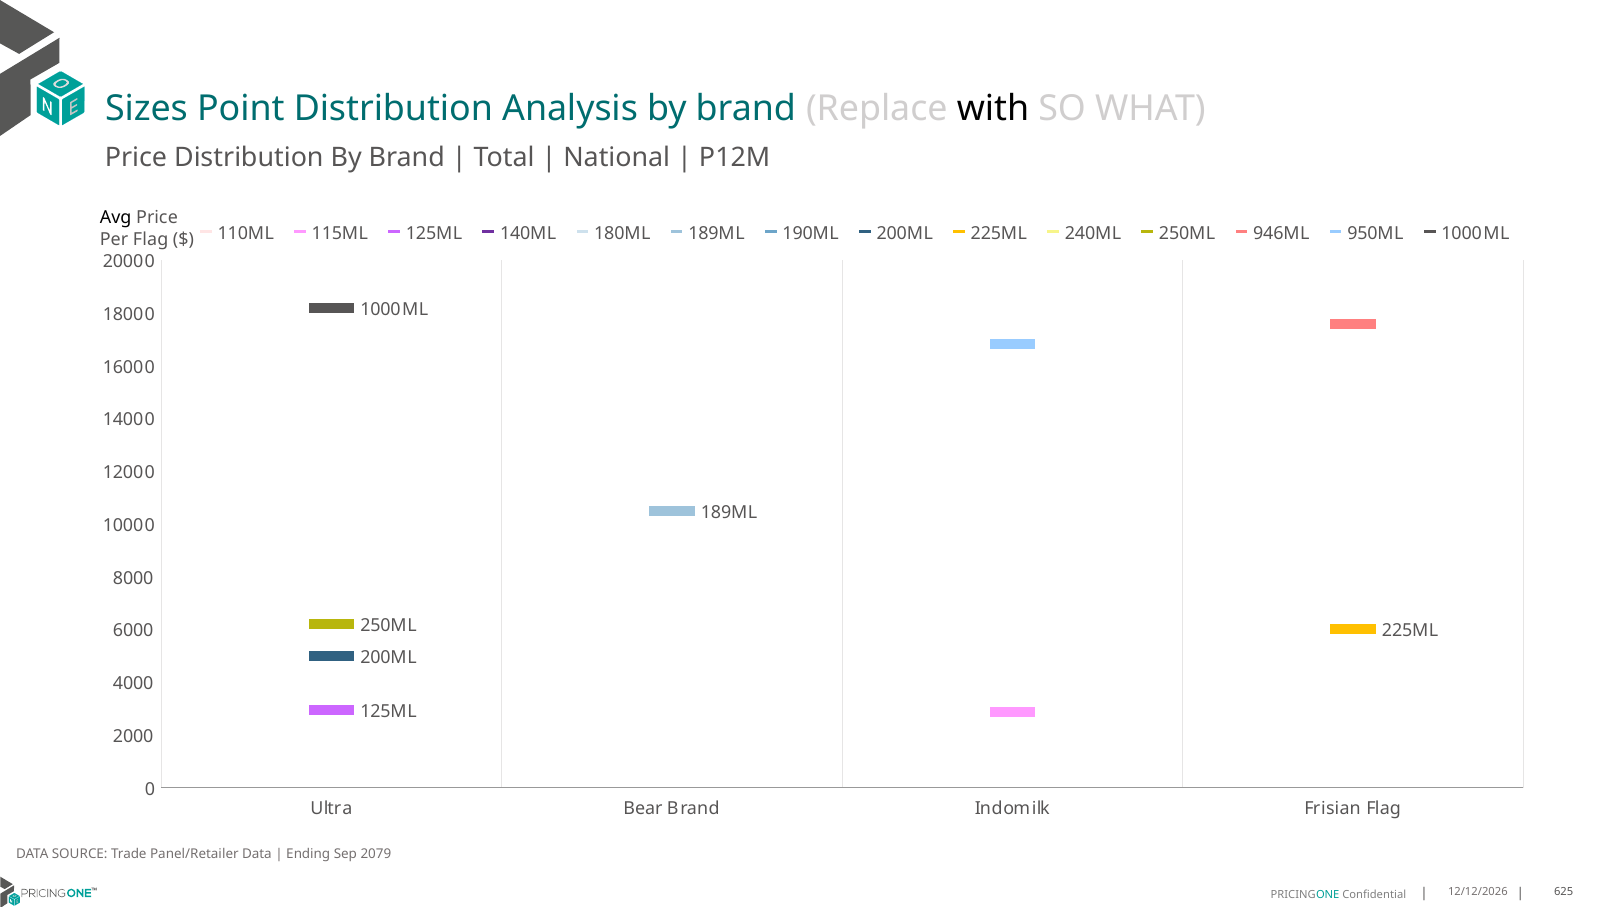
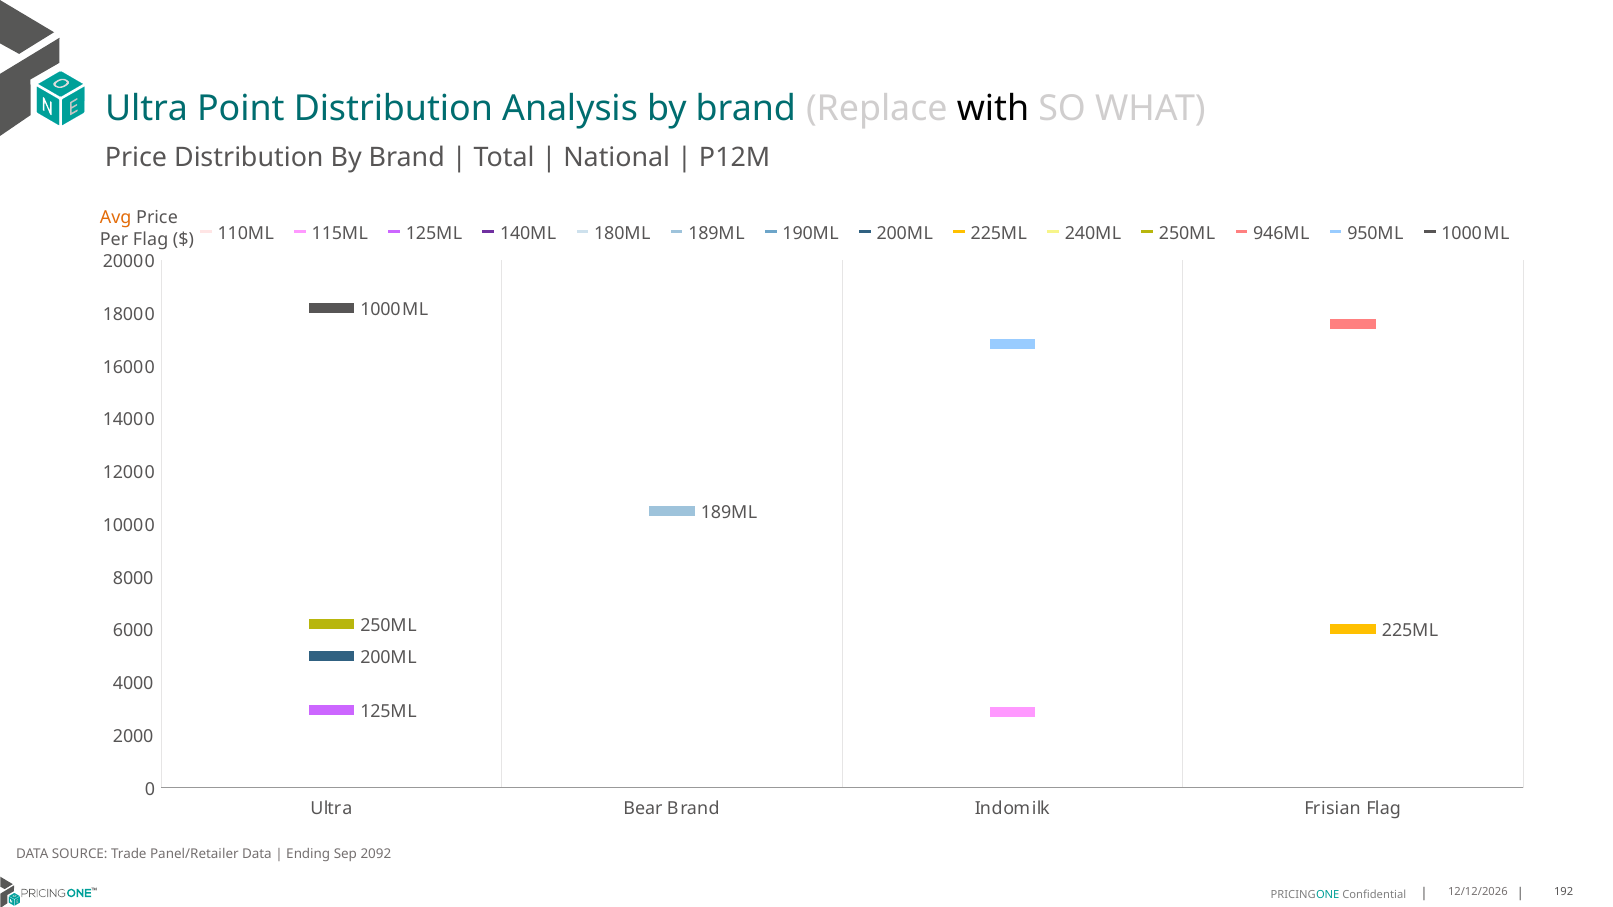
Sizes at (146, 108): Sizes -> Ultra
Avg colour: black -> orange
2079: 2079 -> 2092
625: 625 -> 192
